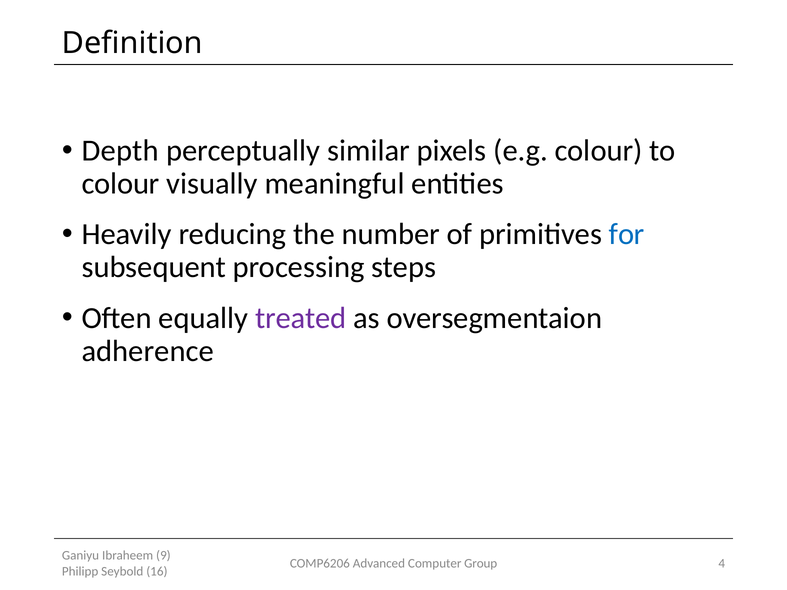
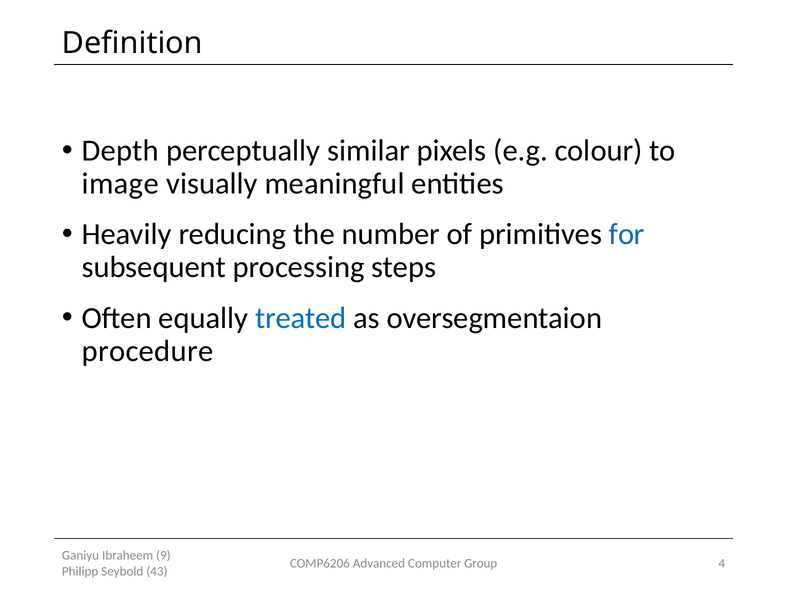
colour at (121, 184): colour -> image
treated colour: purple -> blue
adherence: adherence -> procedure
16: 16 -> 43
